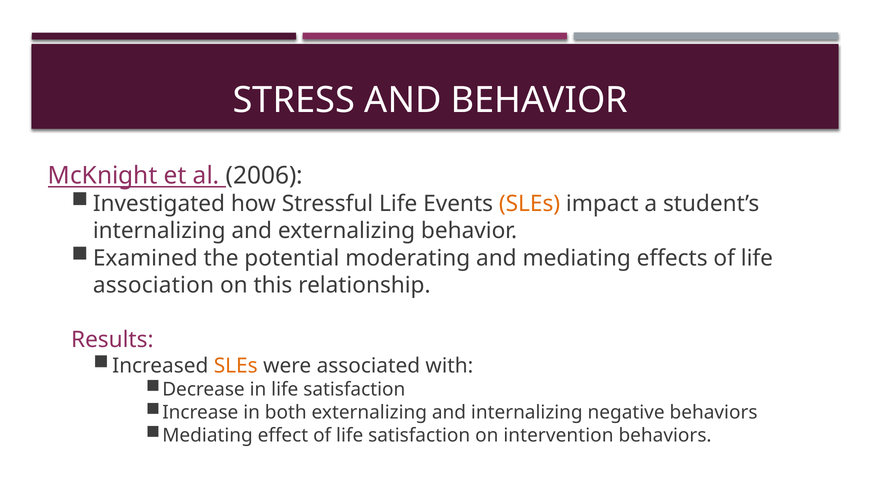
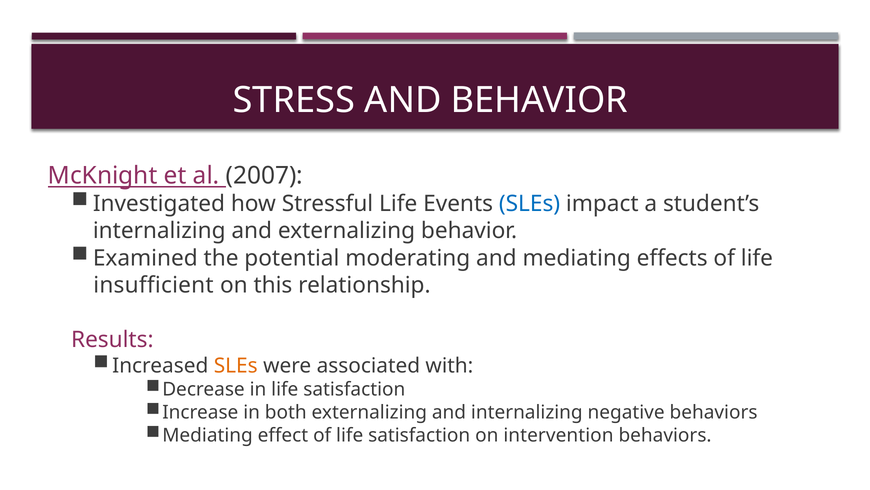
2006: 2006 -> 2007
SLEs at (530, 203) colour: orange -> blue
association: association -> insufficient
